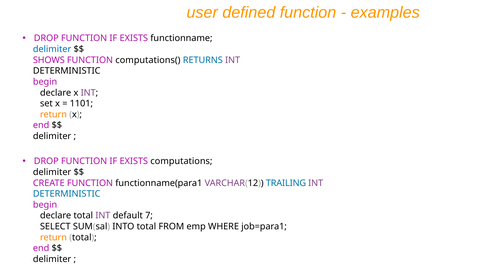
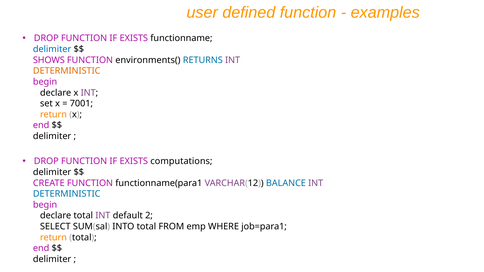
computations(: computations( -> environments(
DETERMINISTIC at (67, 71) colour: black -> orange
1101: 1101 -> 7001
TRAILING: TRAILING -> BALANCE
7: 7 -> 2
